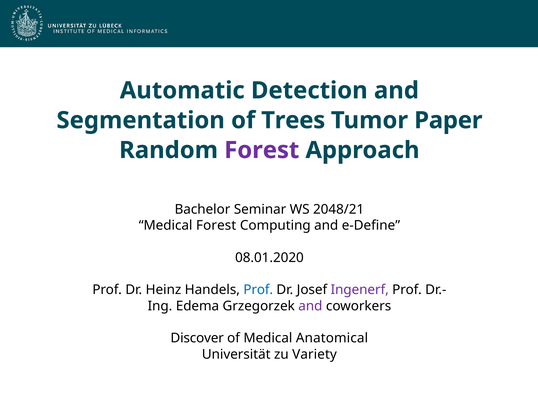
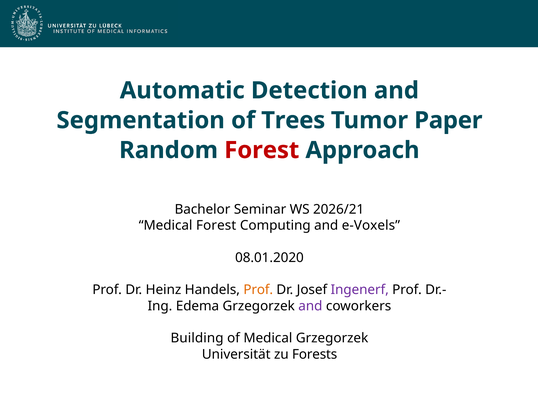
Forest at (262, 150) colour: purple -> red
2048/21: 2048/21 -> 2026/21
e-Define: e-Define -> e-Voxels
Prof at (258, 290) colour: blue -> orange
Discover: Discover -> Building
Medical Anatomical: Anatomical -> Grzegorzek
Variety: Variety -> Forests
